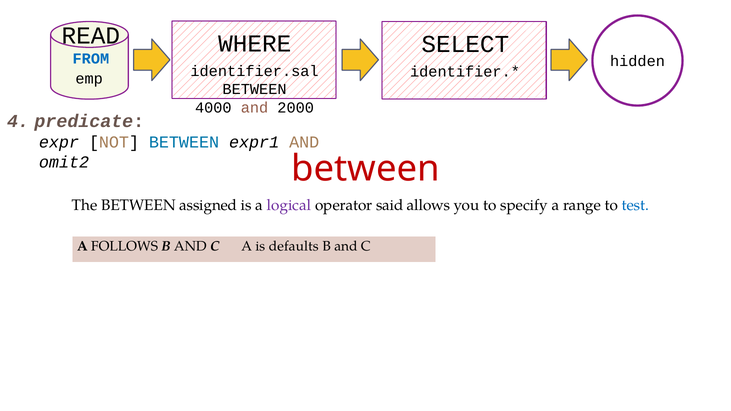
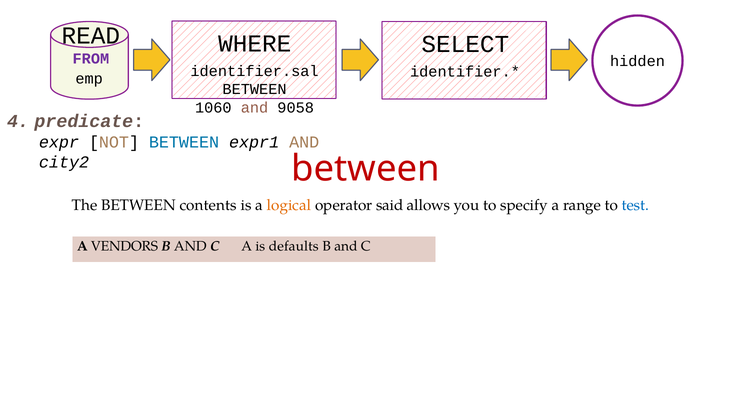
FROM colour: blue -> purple
4000: 4000 -> 1060
2000: 2000 -> 9058
omit2: omit2 -> city2
assigned: assigned -> contents
logical colour: purple -> orange
FOLLOWS: FOLLOWS -> VENDORS
